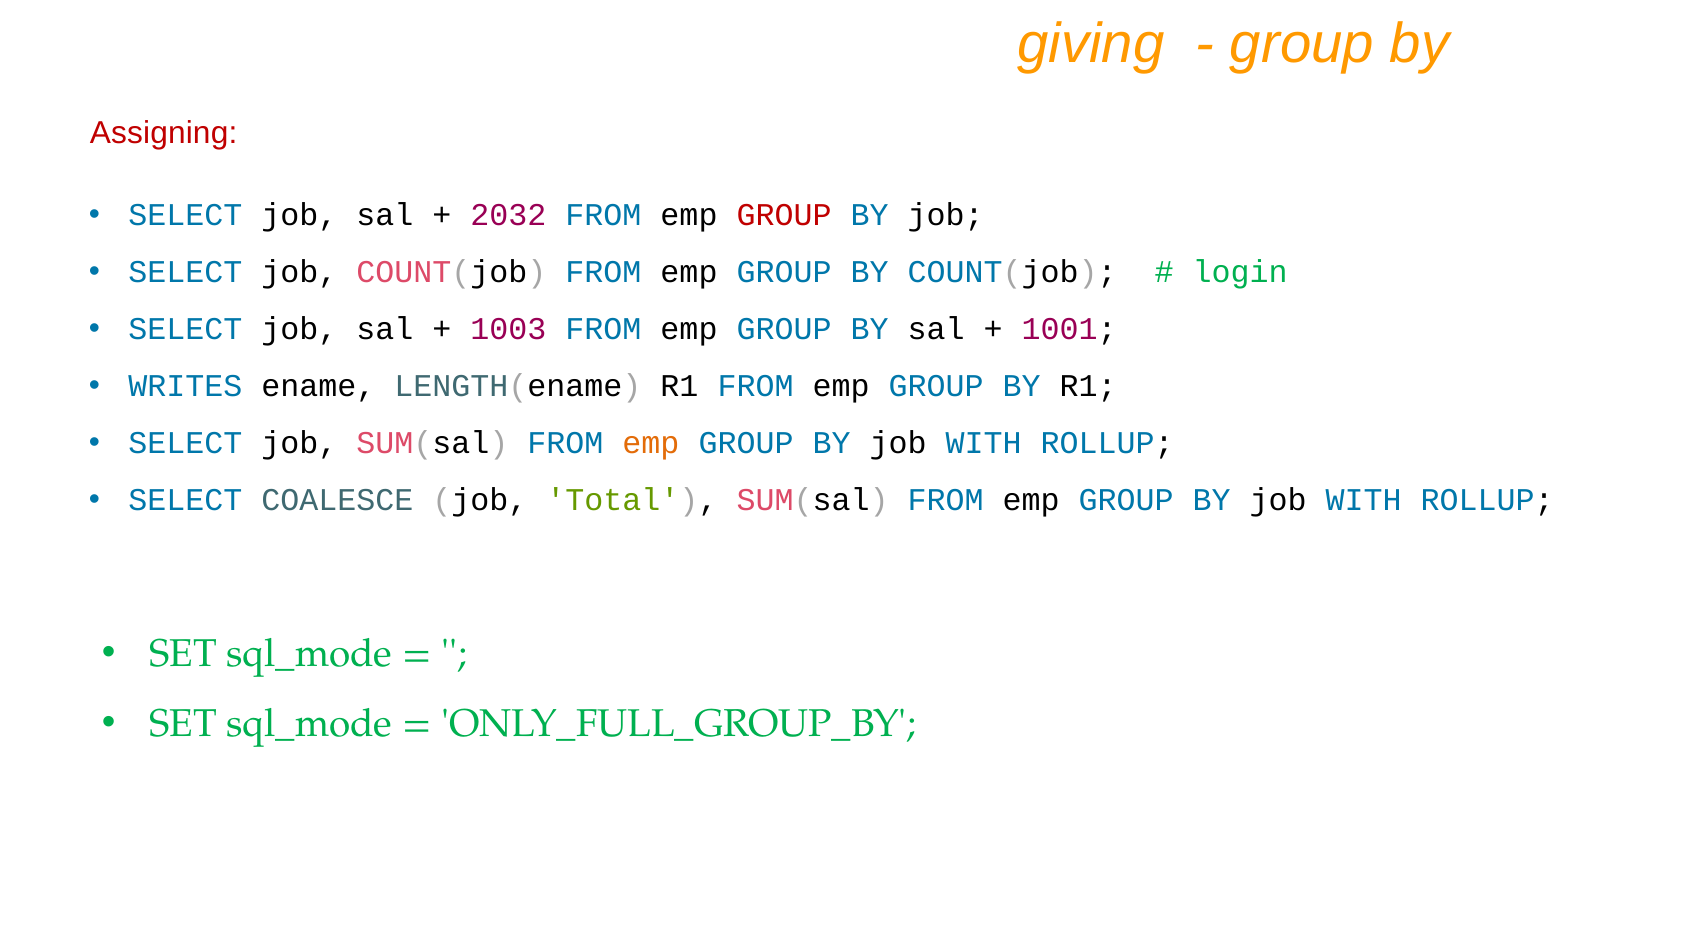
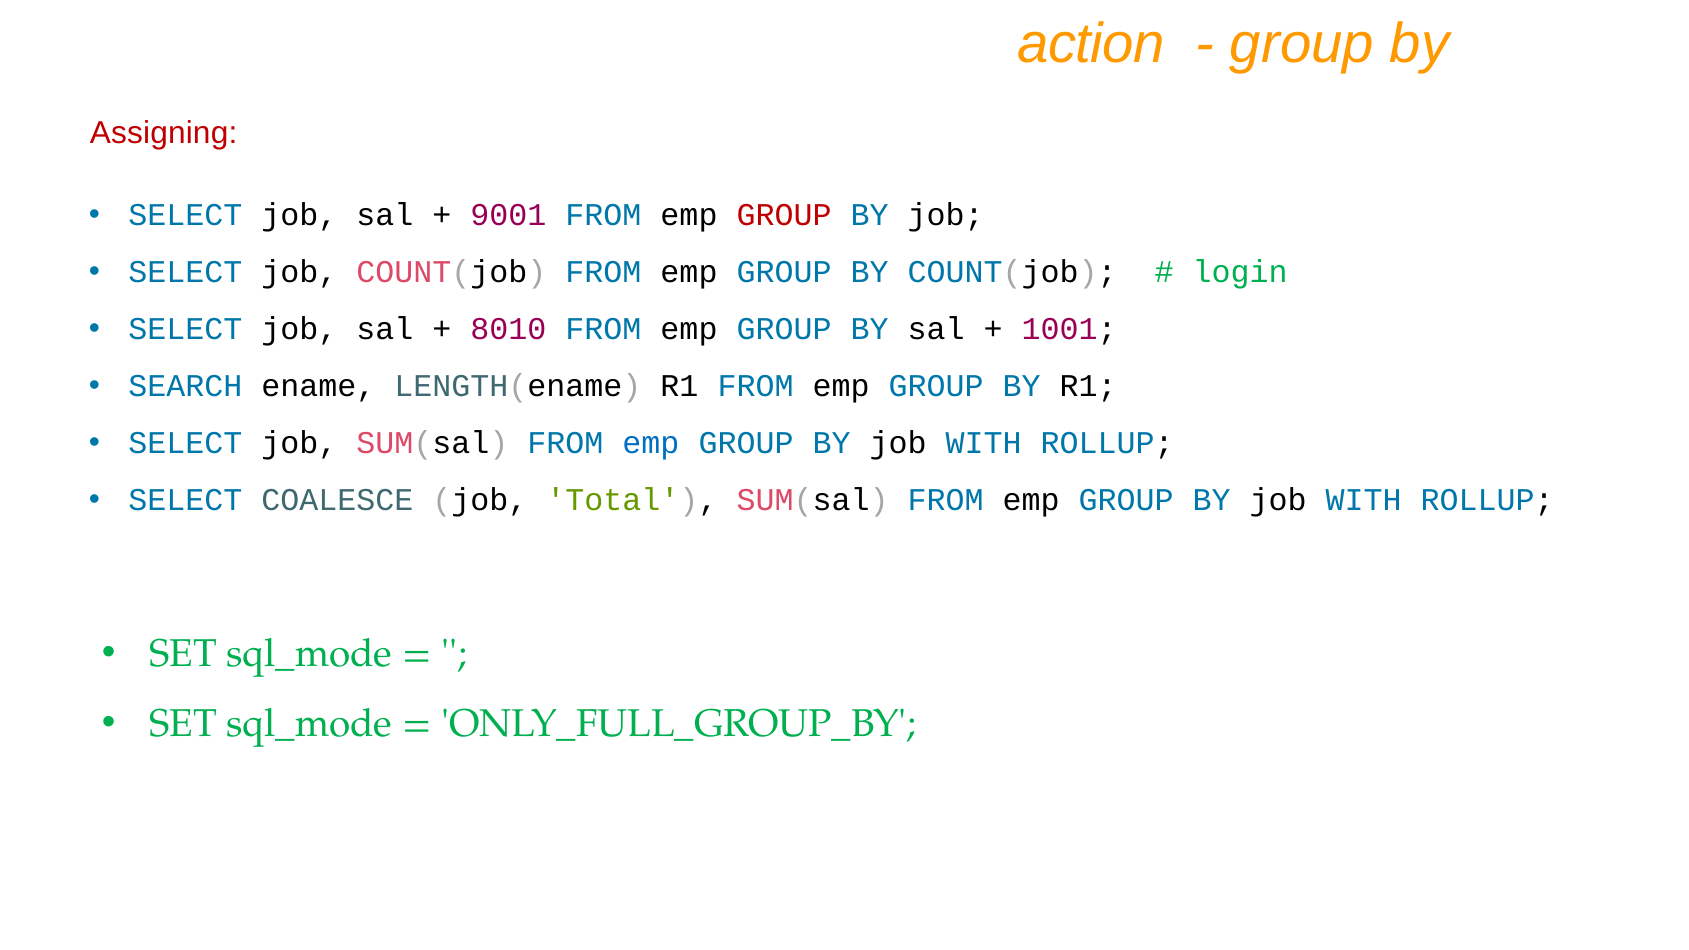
giving: giving -> action
2032: 2032 -> 9001
1003: 1003 -> 8010
WRITES: WRITES -> SEARCH
emp at (651, 443) colour: orange -> blue
